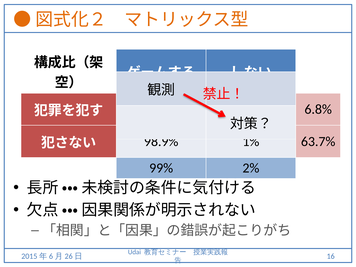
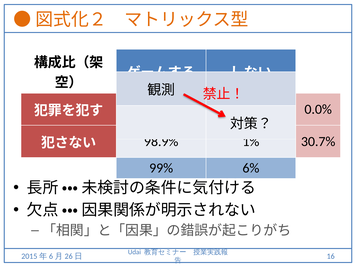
6.8%: 6.8% -> 0.0%
63.7%: 63.7% -> 30.7%
2%: 2% -> 6%
